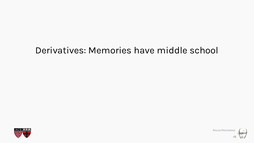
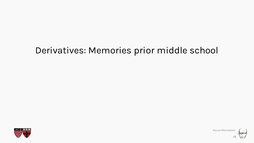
have: have -> prior
